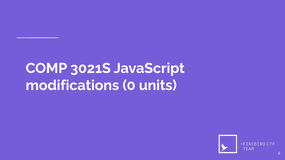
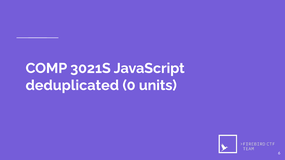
modifications: modifications -> deduplicated
